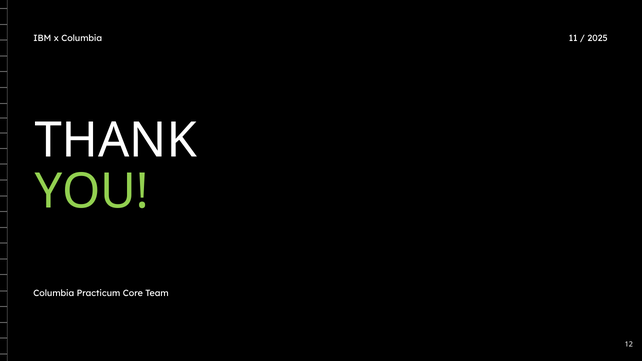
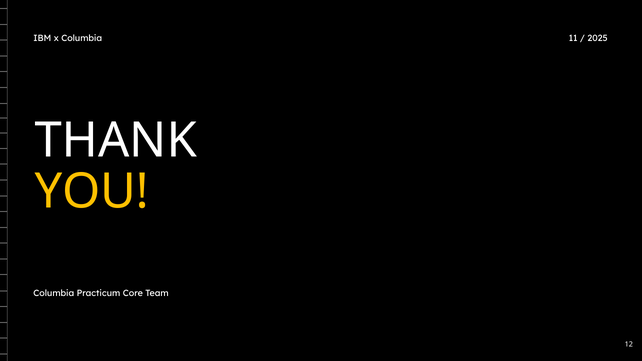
YOU colour: light green -> yellow
